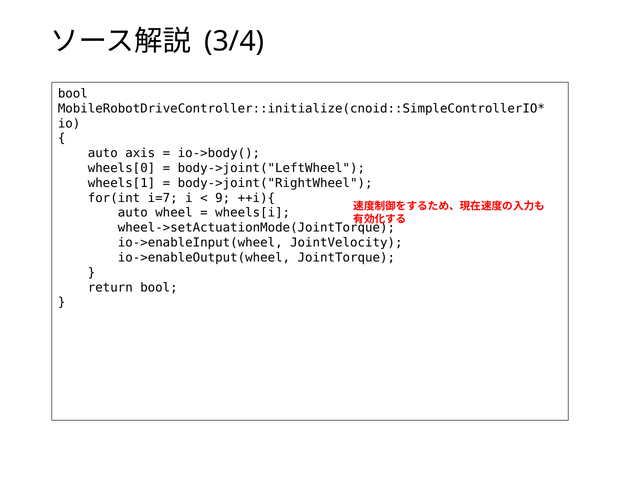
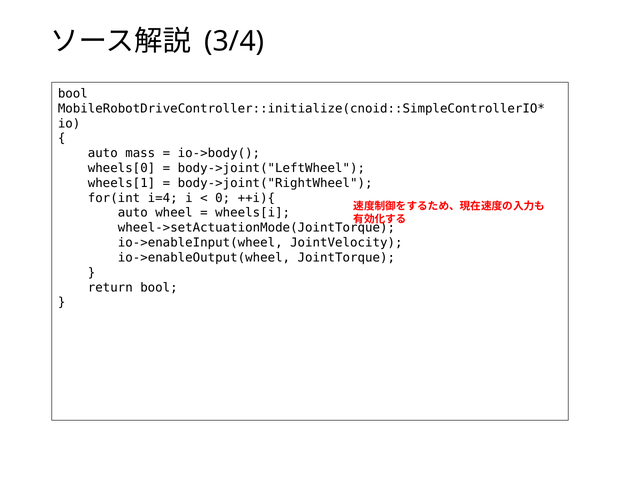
axis: axis -> mass
i=7: i=7 -> i=4
9: 9 -> 0
